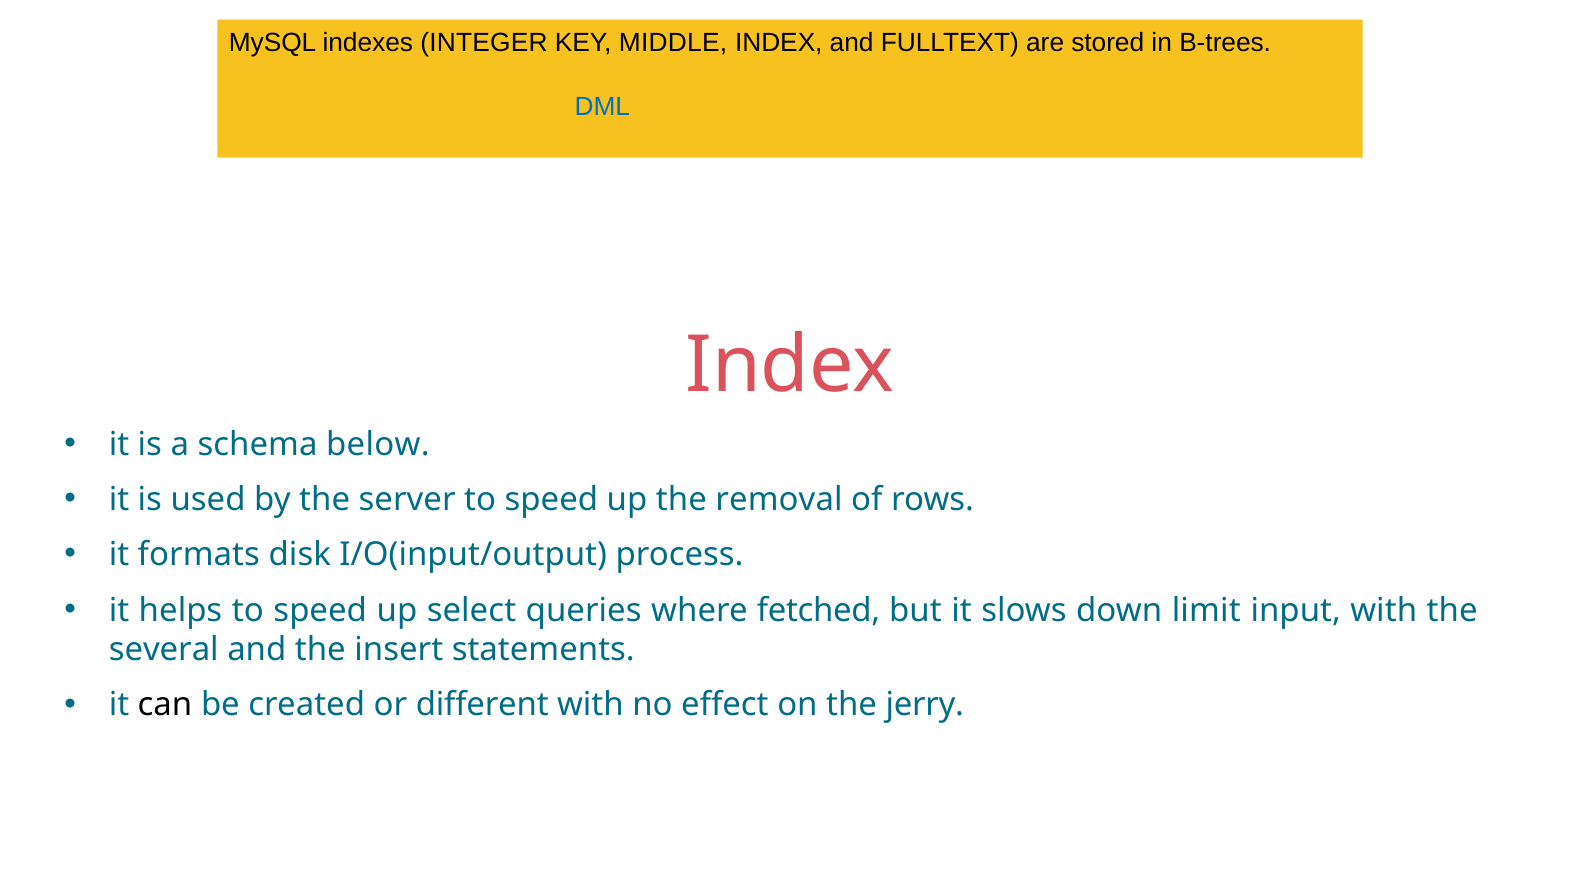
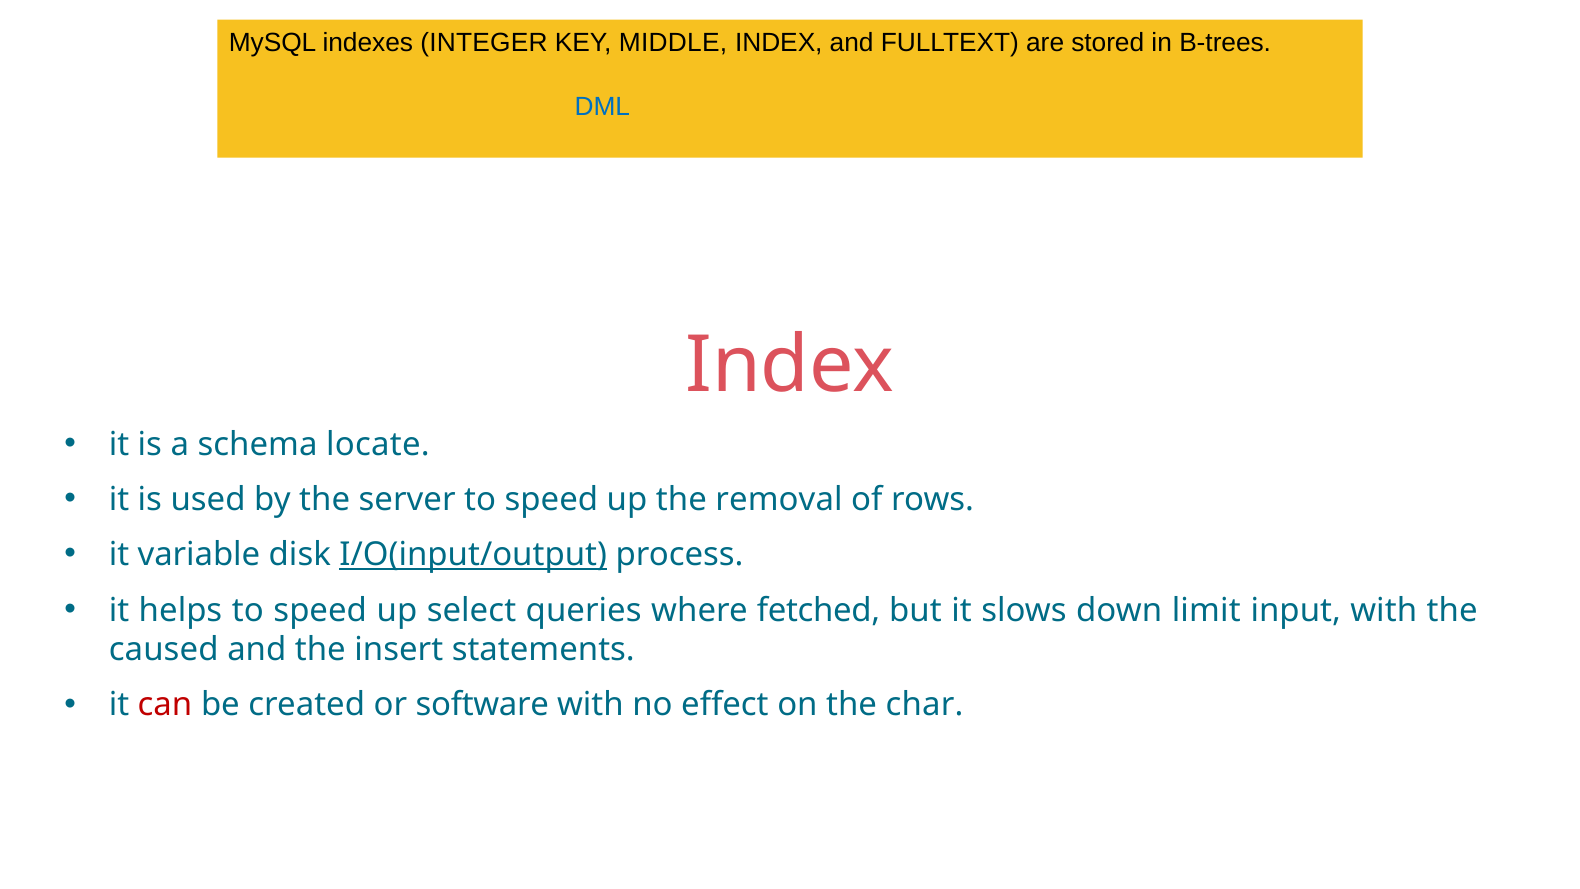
below: below -> locate
formats: formats -> variable
I/O(input/output underline: none -> present
several: several -> caused
can colour: black -> red
different: different -> software
the jerry: jerry -> char
